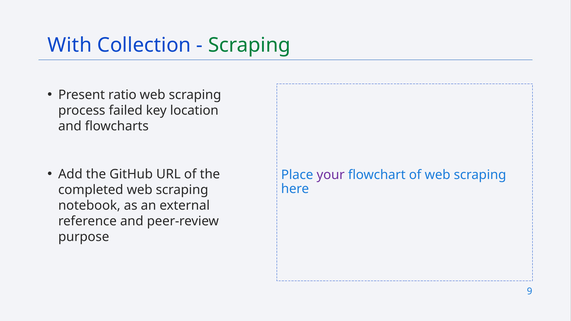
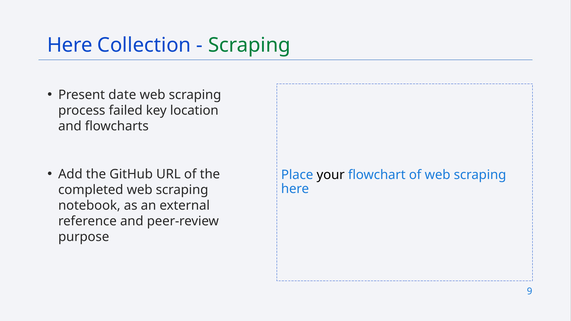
With at (70, 45): With -> Here
ratio: ratio -> date
your colour: purple -> black
